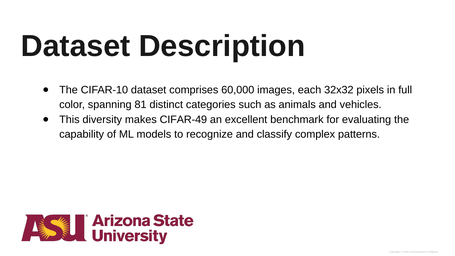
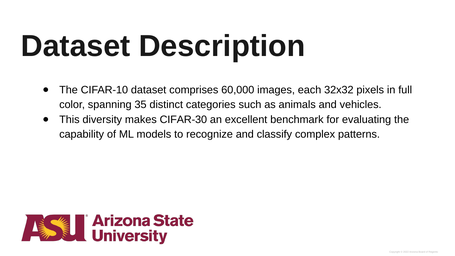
81: 81 -> 35
CIFAR-49: CIFAR-49 -> CIFAR-30
